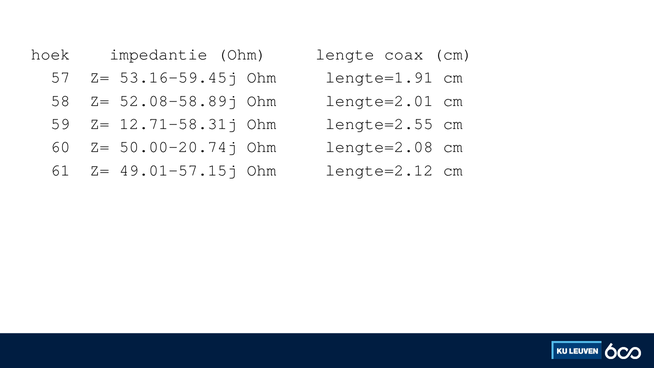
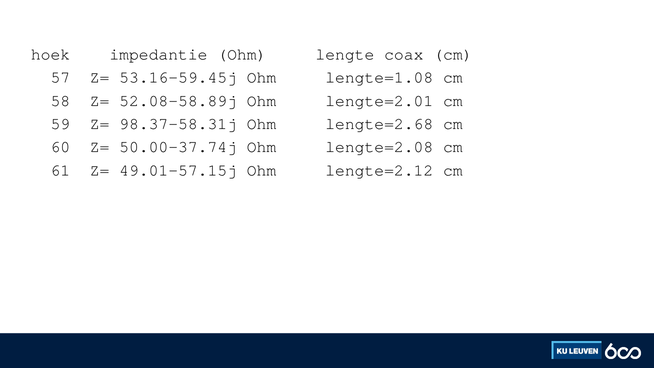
lengte=1.91: lengte=1.91 -> lengte=1.08
12.71-58.31j: 12.71-58.31j -> 98.37-58.31j
lengte=2.55: lengte=2.55 -> lengte=2.68
50.00-20.74j: 50.00-20.74j -> 50.00-37.74j
